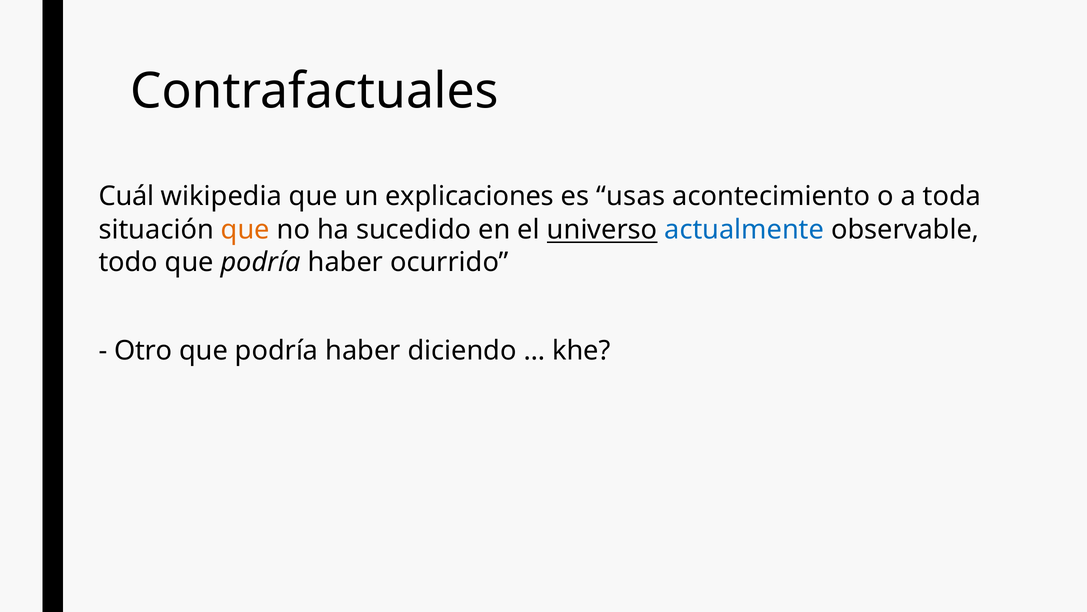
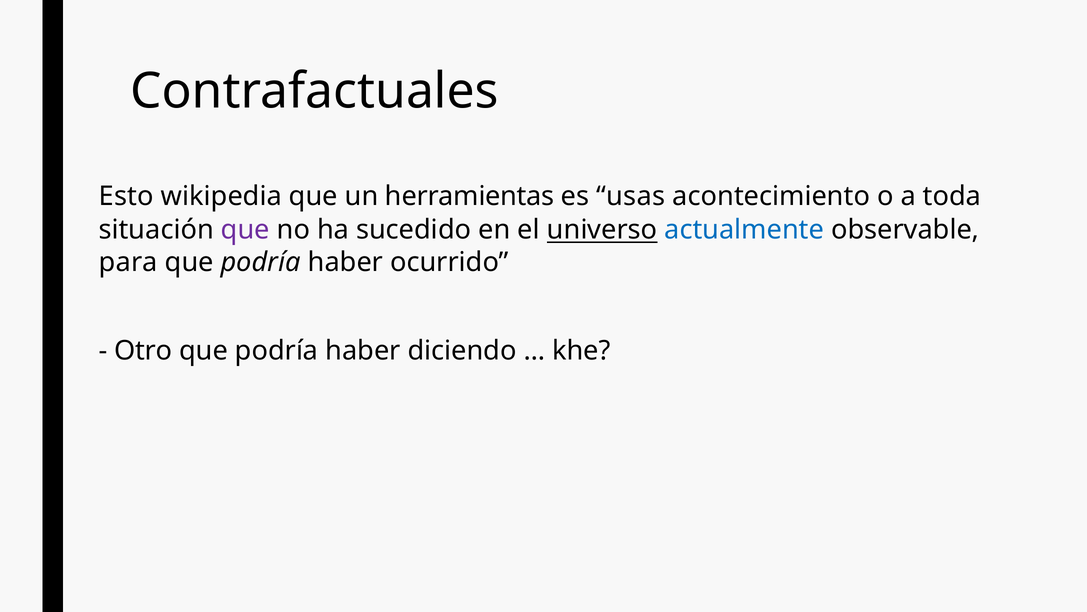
Cuál: Cuál -> Esto
explicaciones: explicaciones -> herramientas
que at (245, 230) colour: orange -> purple
todo: todo -> para
